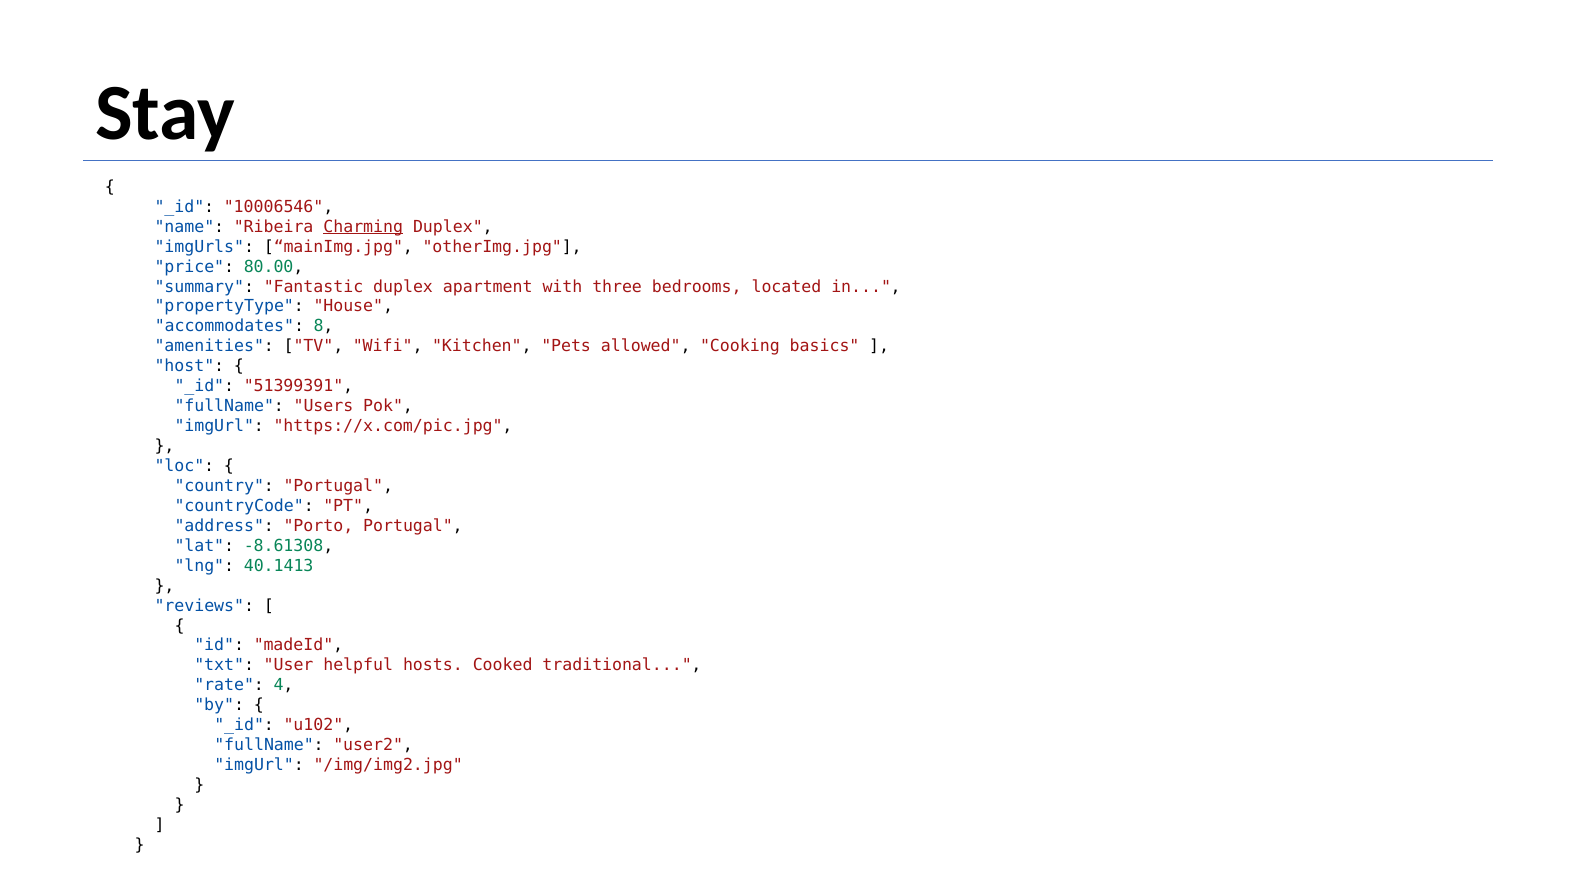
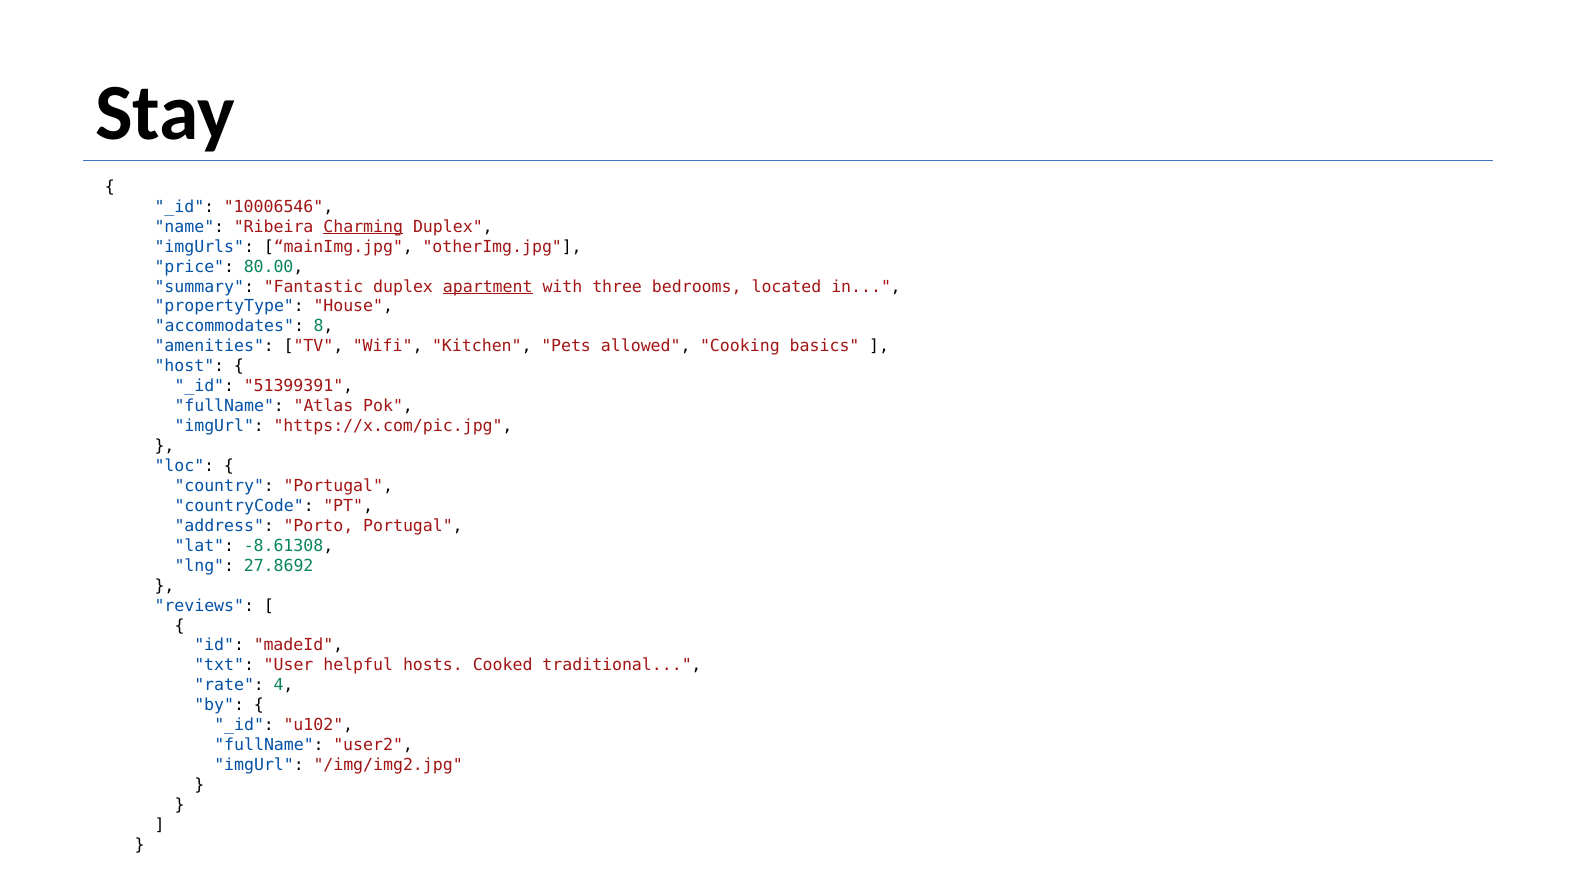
apartment underline: none -> present
Users: Users -> Atlas
40.1413: 40.1413 -> 27.8692
